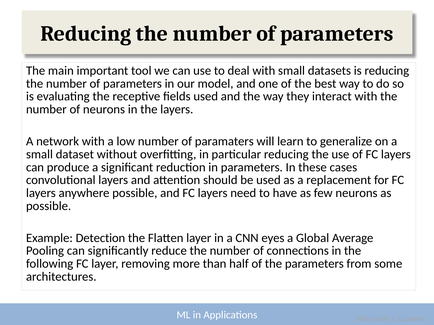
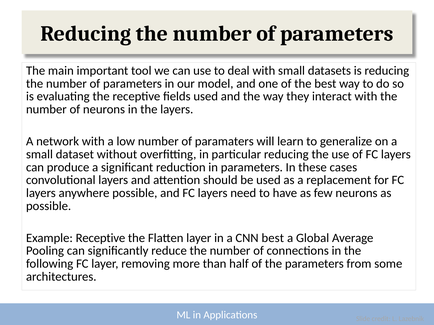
Example Detection: Detection -> Receptive
CNN eyes: eyes -> best
